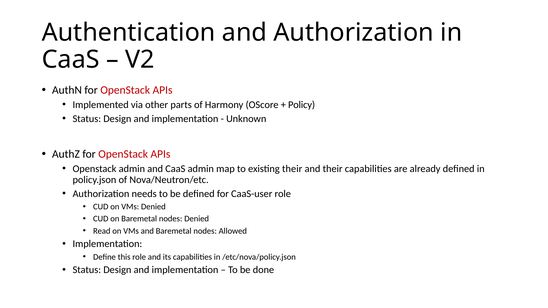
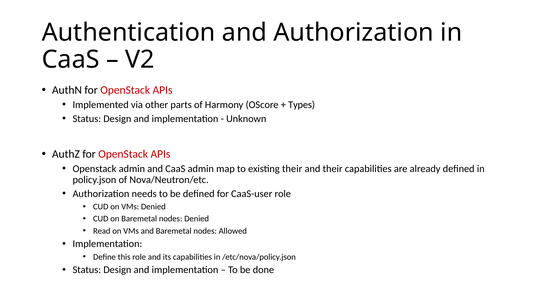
Policy: Policy -> Types
